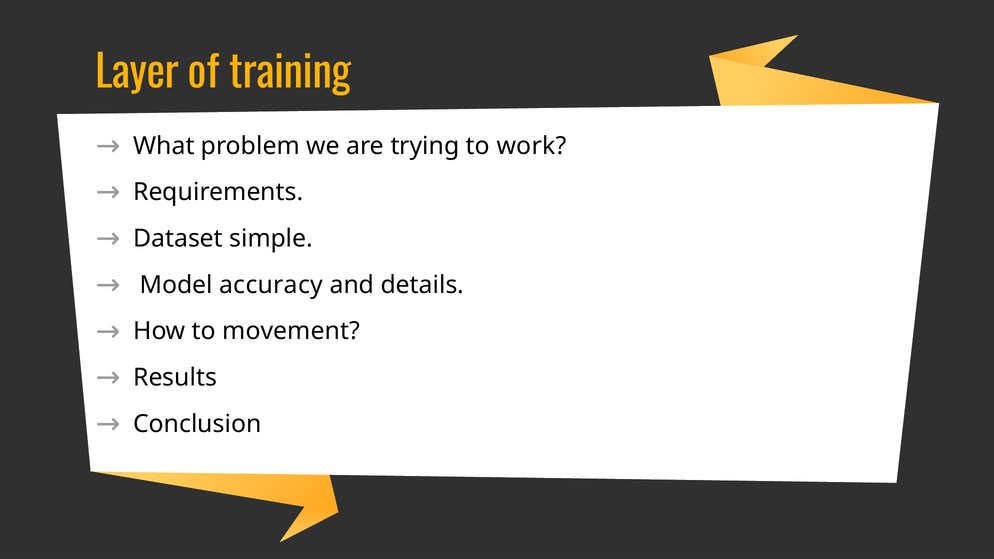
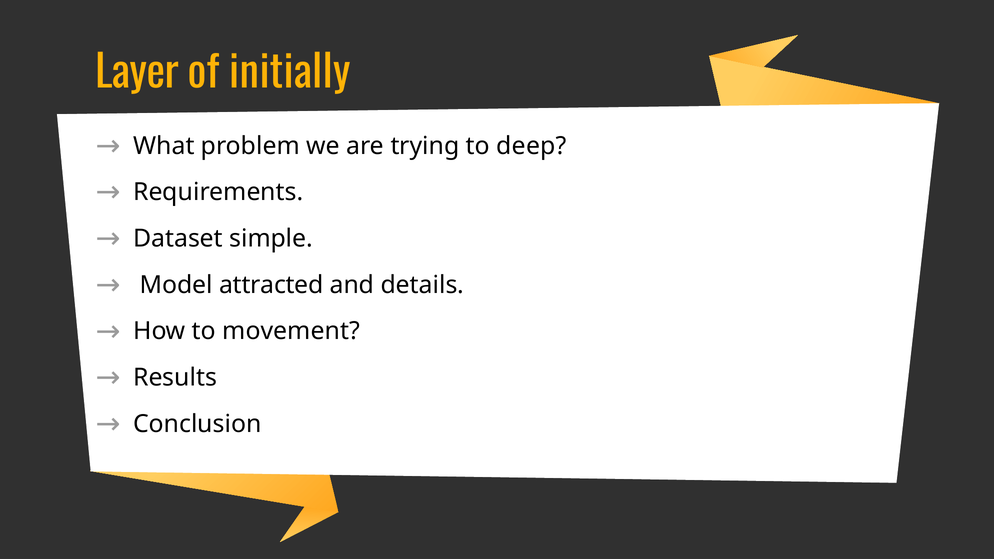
training: training -> initially
work: work -> deep
accuracy: accuracy -> attracted
